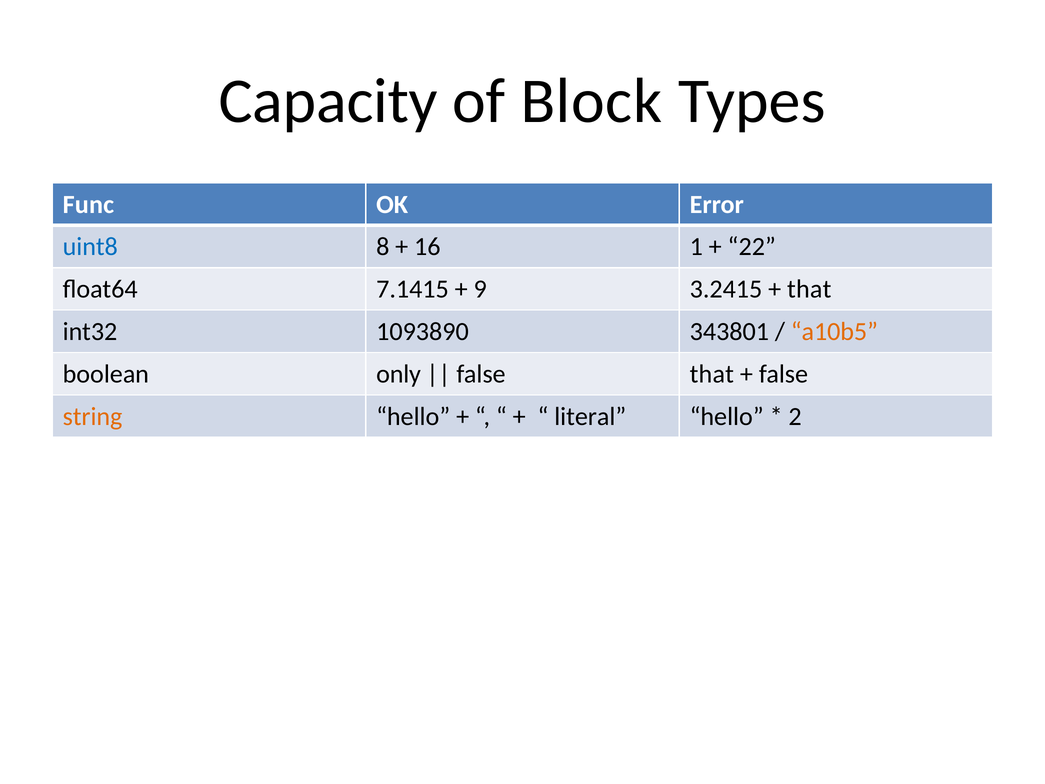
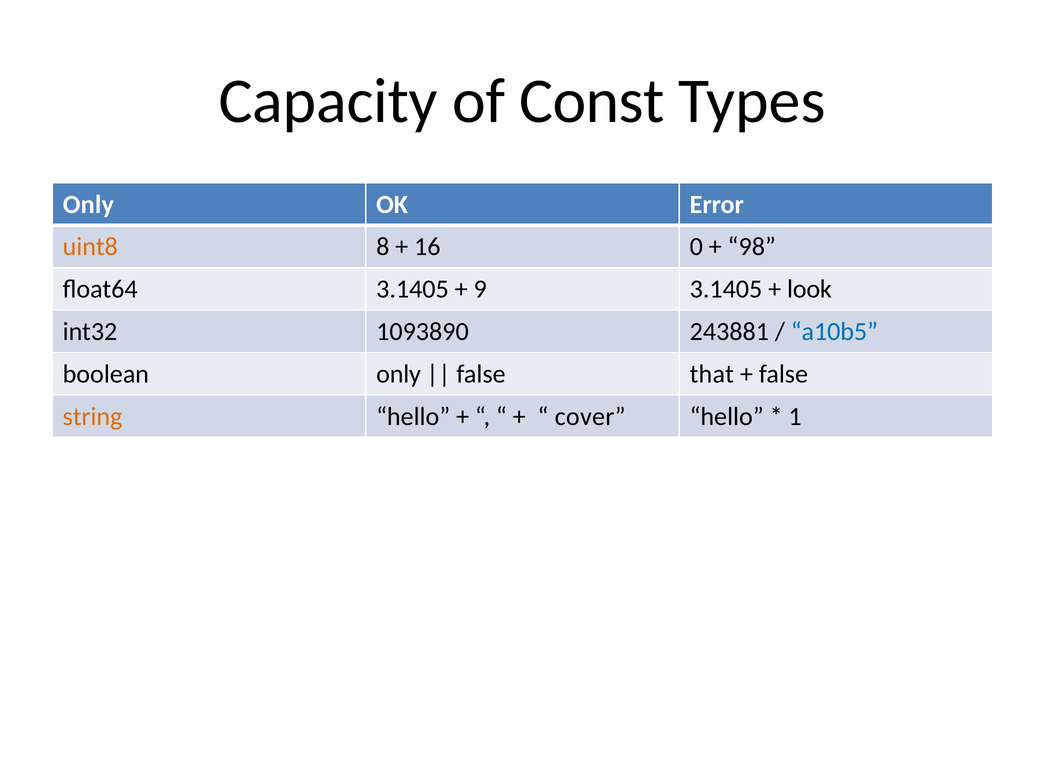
Block: Block -> Const
Func at (88, 204): Func -> Only
uint8 colour: blue -> orange
1: 1 -> 0
22: 22 -> 98
float64 7.1415: 7.1415 -> 3.1405
9 3.2415: 3.2415 -> 3.1405
that at (809, 289): that -> look
343801: 343801 -> 243881
a10b5 colour: orange -> blue
literal: literal -> cover
2: 2 -> 1
